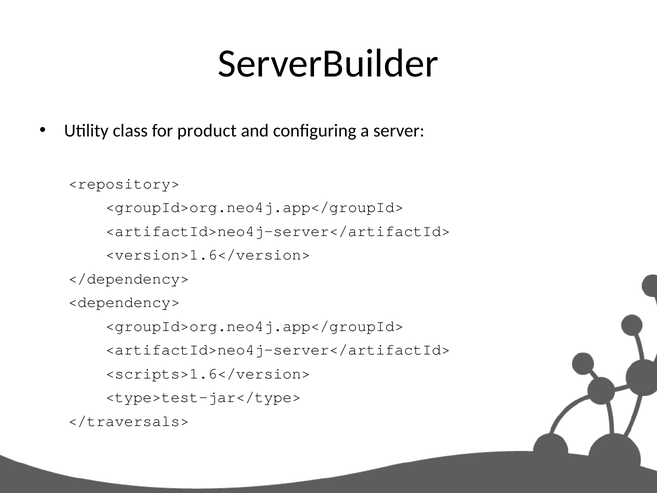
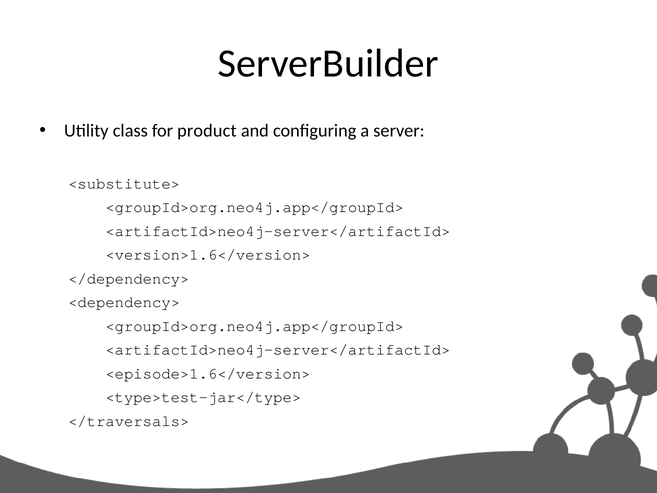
<repository>: <repository> -> <substitute>
<scripts>1.6</version>: <scripts>1.6</version> -> <episode>1.6</version>
